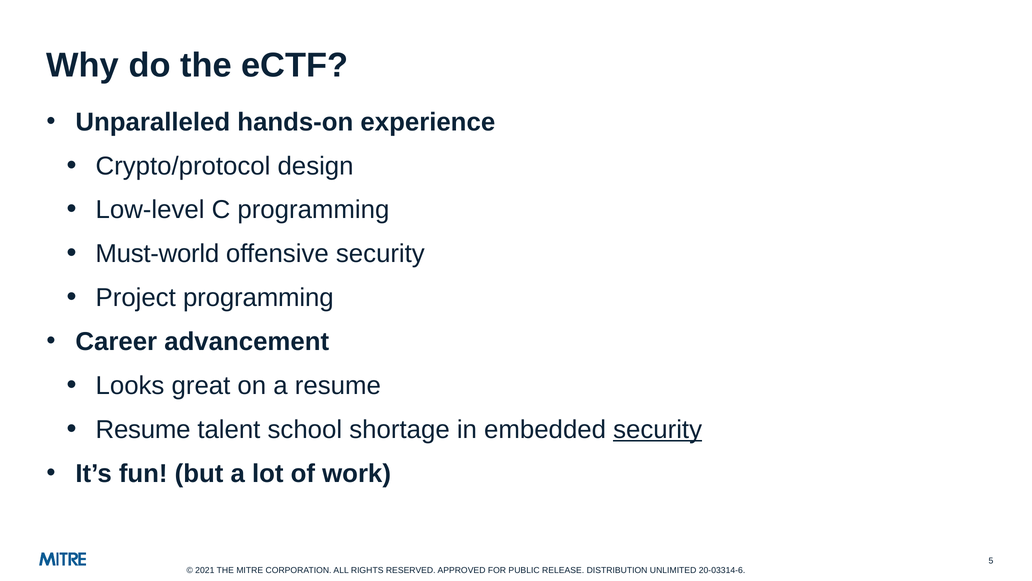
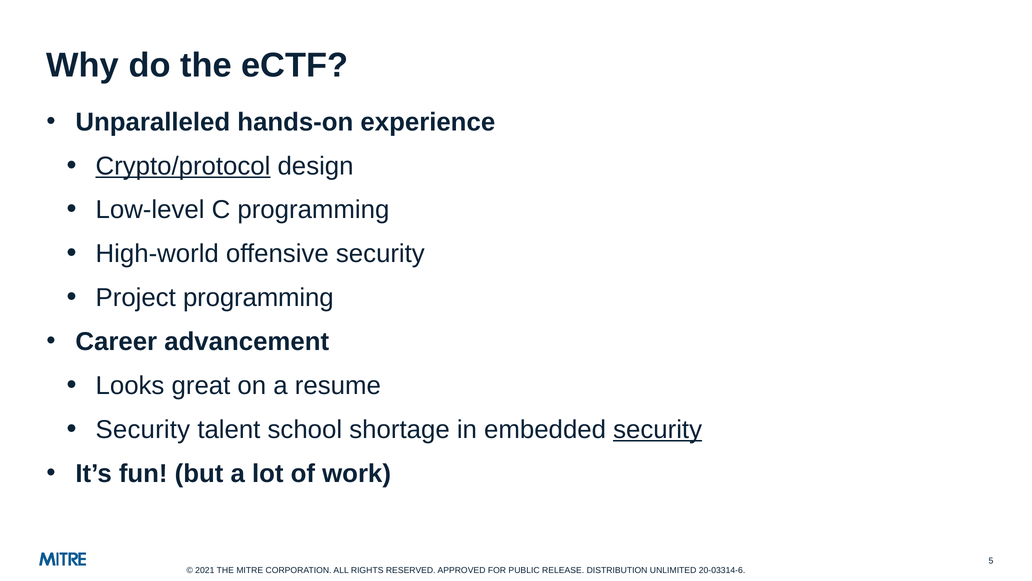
Crypto/protocol underline: none -> present
Must-world: Must-world -> High-world
Resume at (143, 429): Resume -> Security
